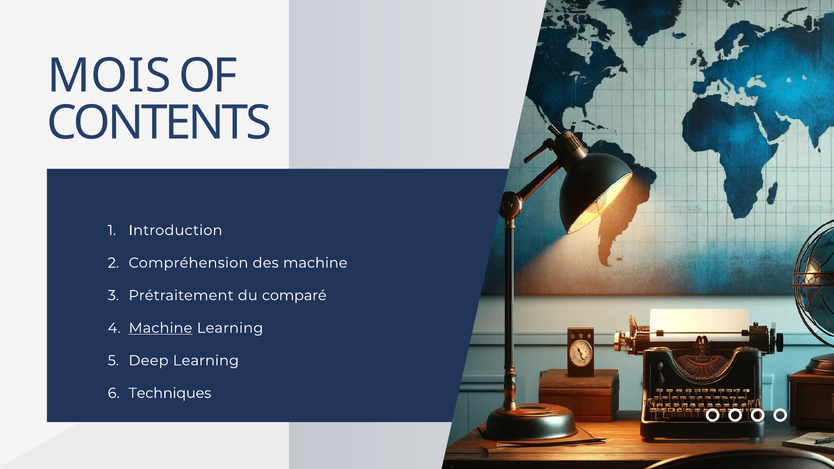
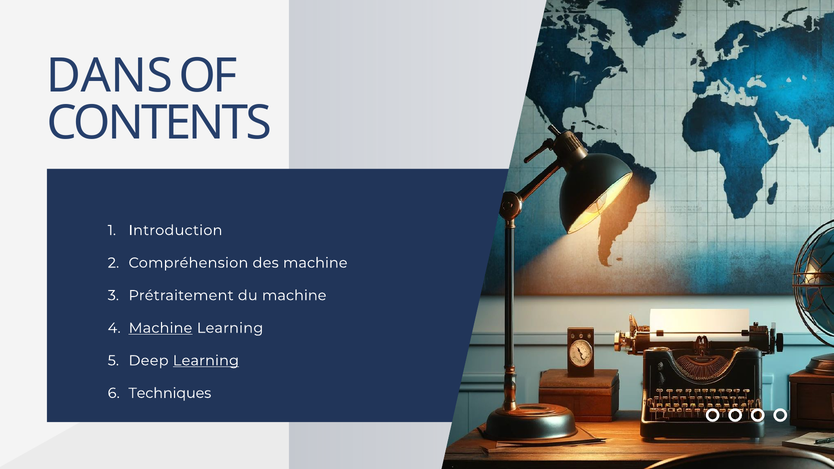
MOIS: MOIS -> DANS
du comparé: comparé -> machine
Learning at (206, 361) underline: none -> present
